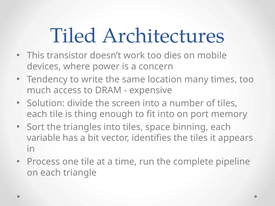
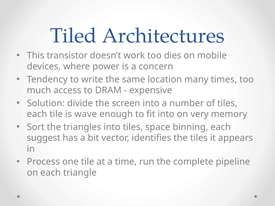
thing: thing -> wave
port: port -> very
variable: variable -> suggest
